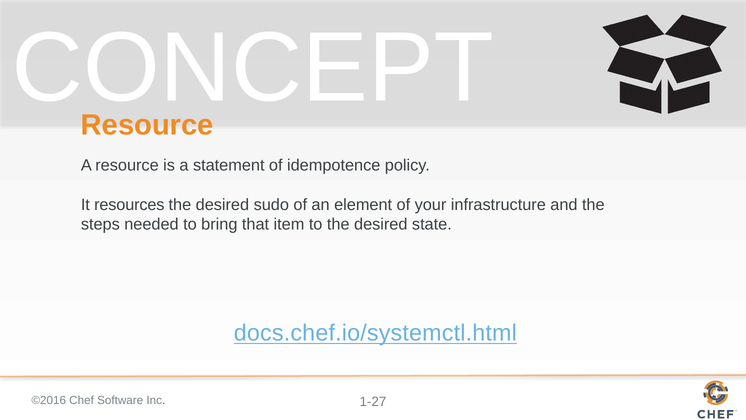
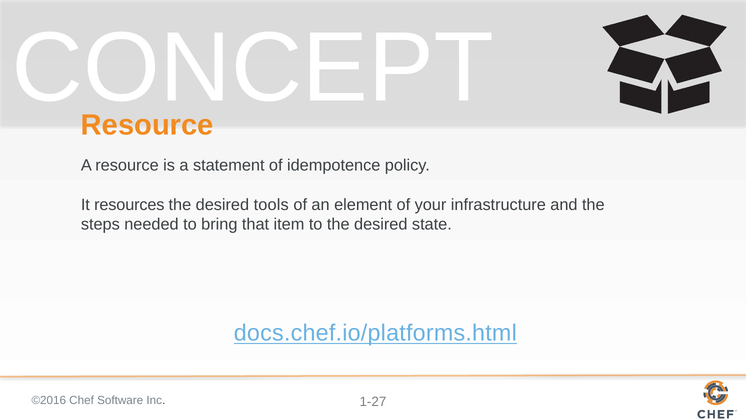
sudo: sudo -> tools
docs.chef.io/systemctl.html: docs.chef.io/systemctl.html -> docs.chef.io/platforms.html
